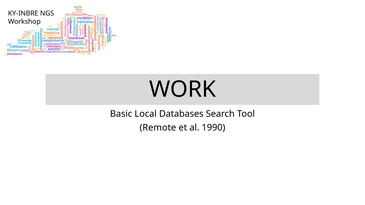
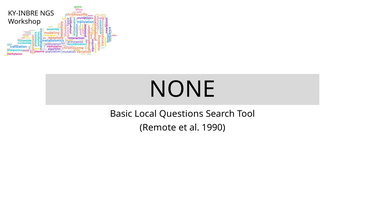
WORK: WORK -> NONE
Databases: Databases -> Questions
